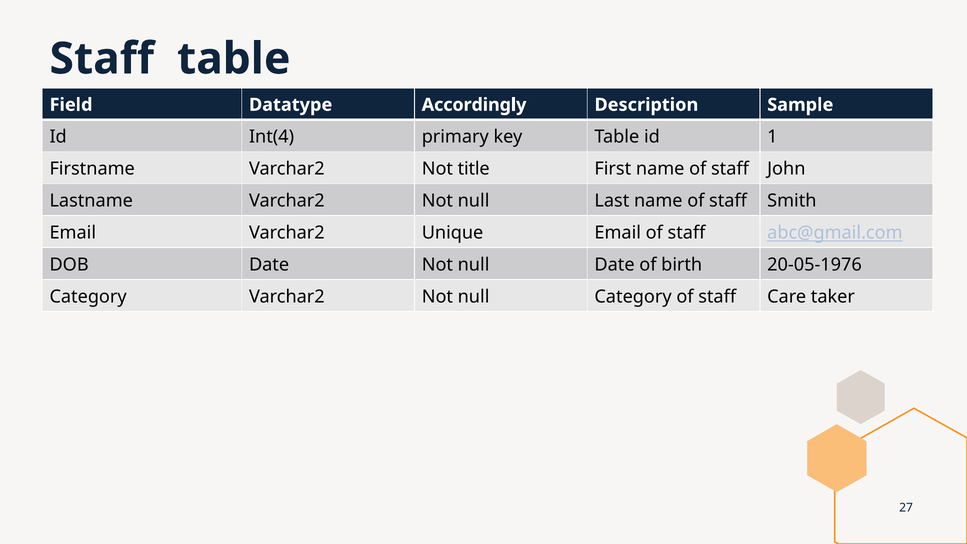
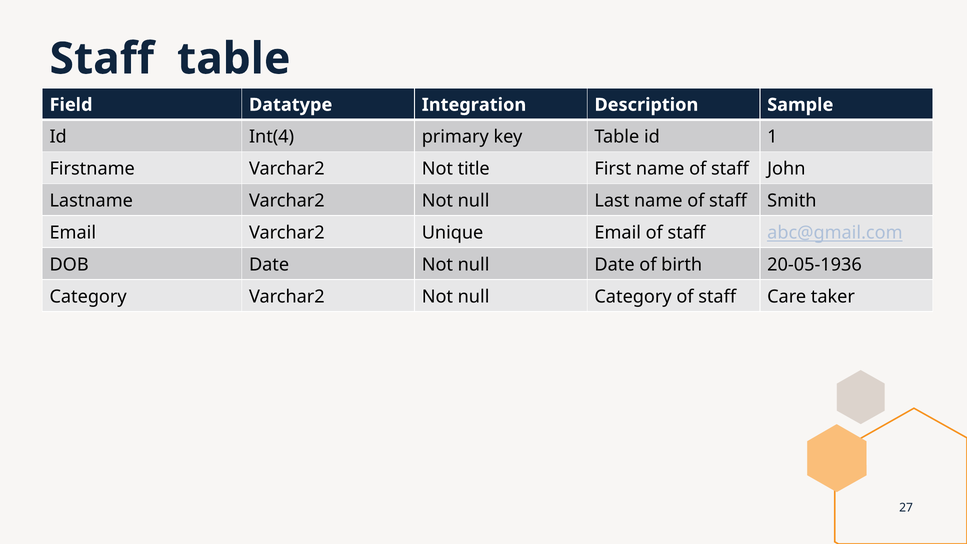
Accordingly: Accordingly -> Integration
20-05-1976: 20-05-1976 -> 20-05-1936
